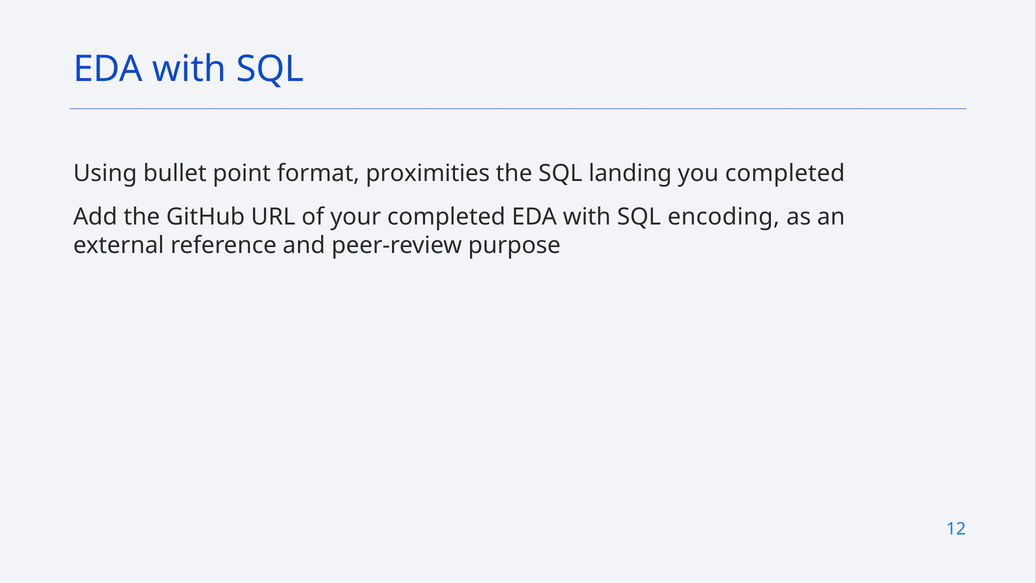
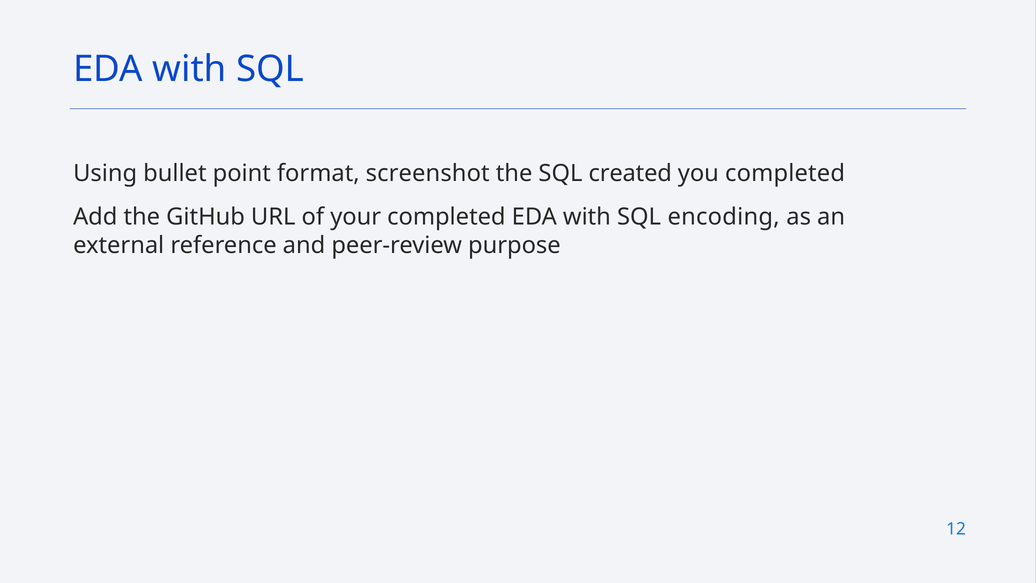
proximities: proximities -> screenshot
landing: landing -> created
